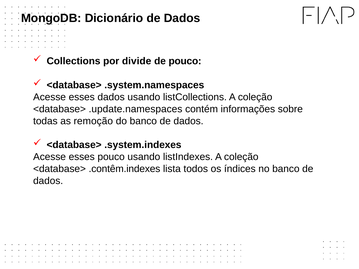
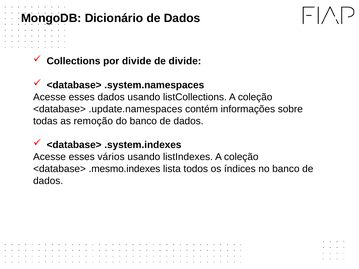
de pouco: pouco -> divide
esses pouco: pouco -> vários
.contêm.indexes: .contêm.indexes -> .mesmo.indexes
